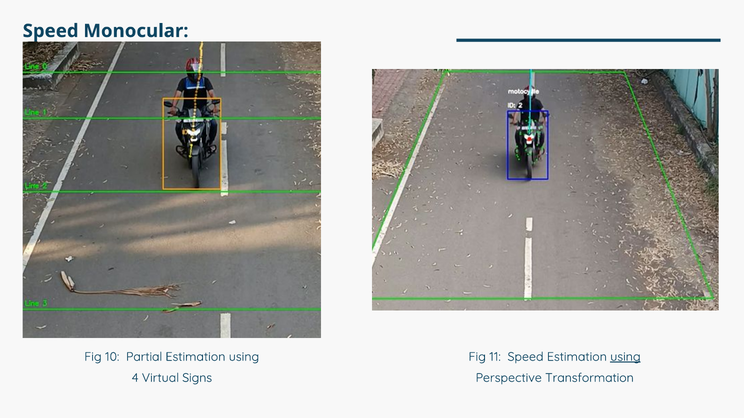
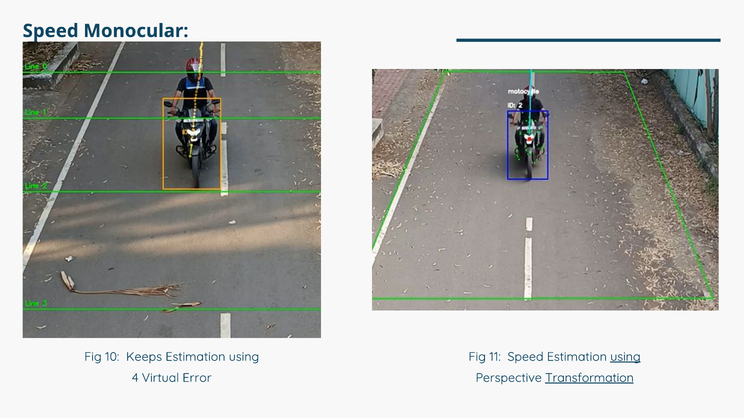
Partial: Partial -> Keeps
Signs: Signs -> Error
Transformation underline: none -> present
